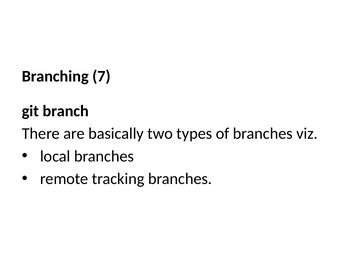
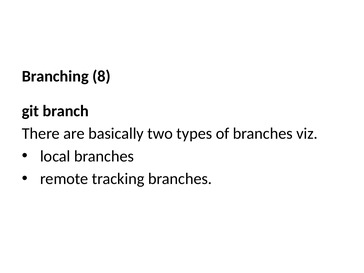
7: 7 -> 8
